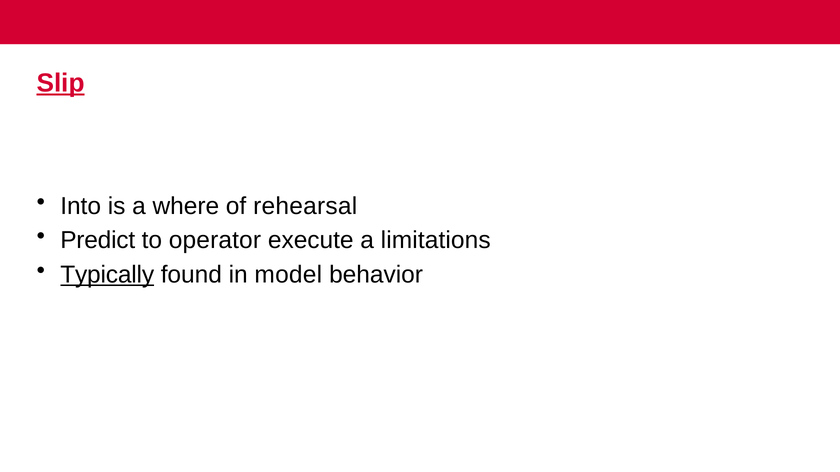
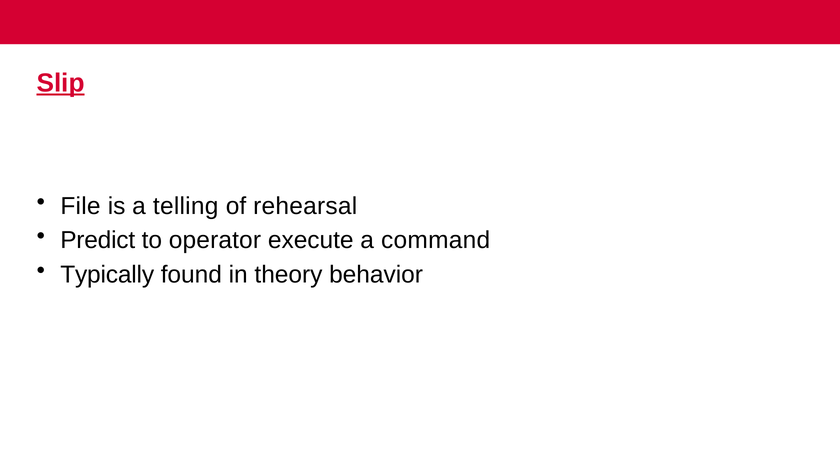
Into: Into -> File
where: where -> telling
limitations: limitations -> command
Typically underline: present -> none
model: model -> theory
